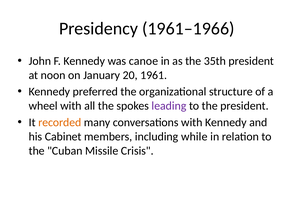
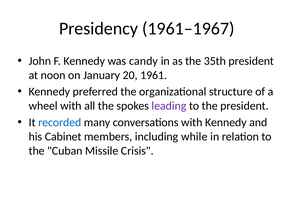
1961–1966: 1961–1966 -> 1961–1967
canoe: canoe -> candy
recorded colour: orange -> blue
